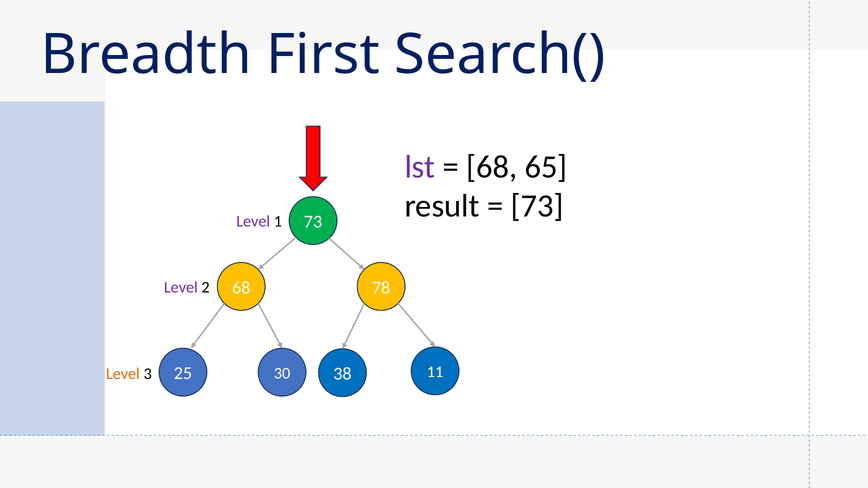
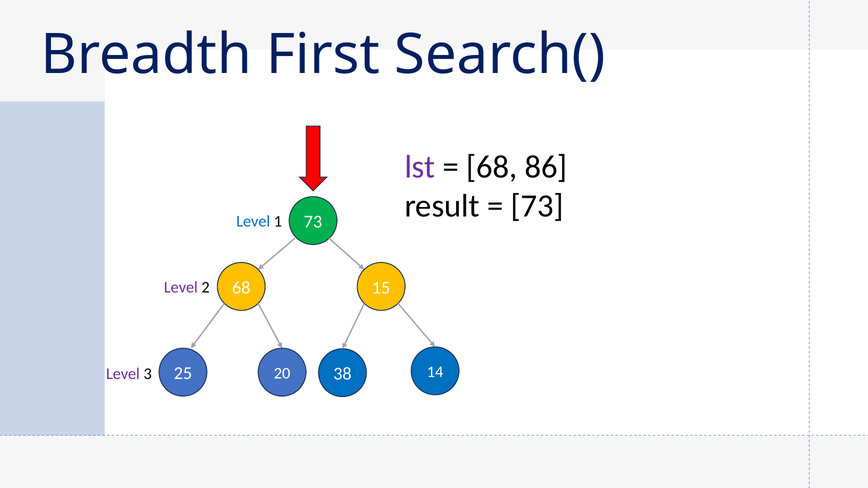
65: 65 -> 86
Level at (253, 222) colour: purple -> blue
78: 78 -> 15
30: 30 -> 20
11: 11 -> 14
Level at (123, 374) colour: orange -> purple
